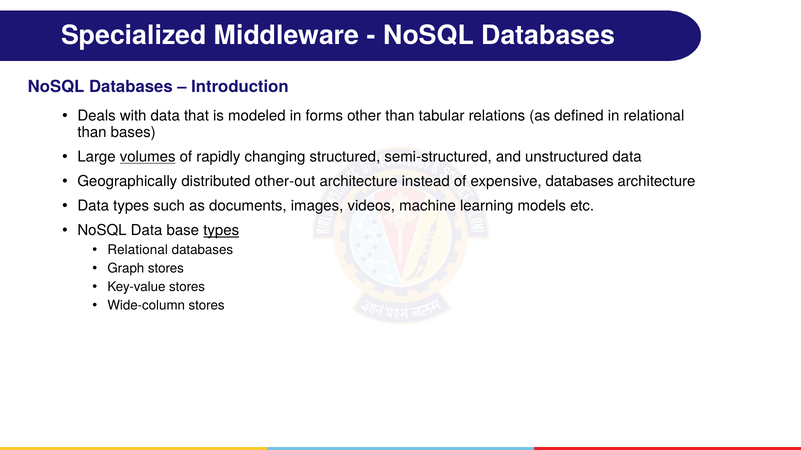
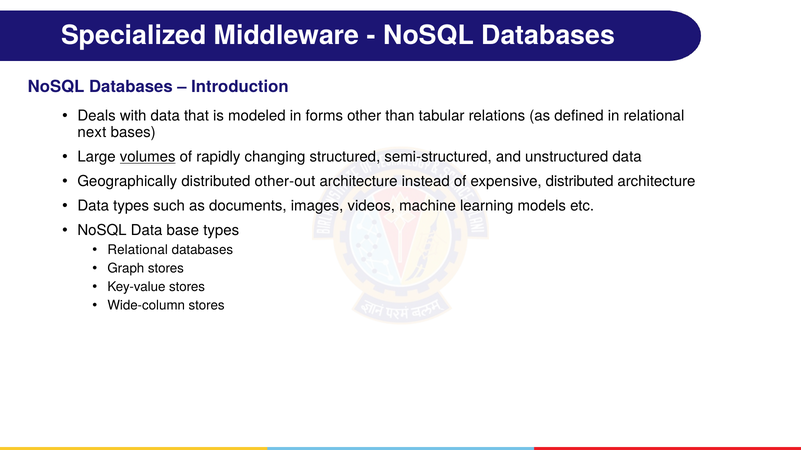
than at (92, 132): than -> next
expensive databases: databases -> distributed
types at (221, 231) underline: present -> none
